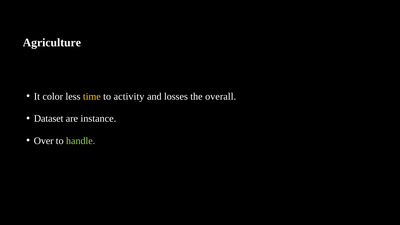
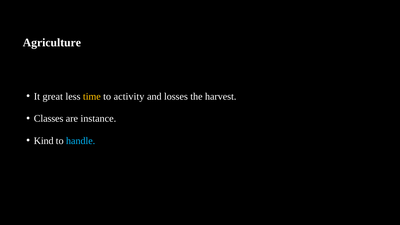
color: color -> great
overall: overall -> harvest
Dataset: Dataset -> Classes
Over: Over -> Kind
handle colour: light green -> light blue
